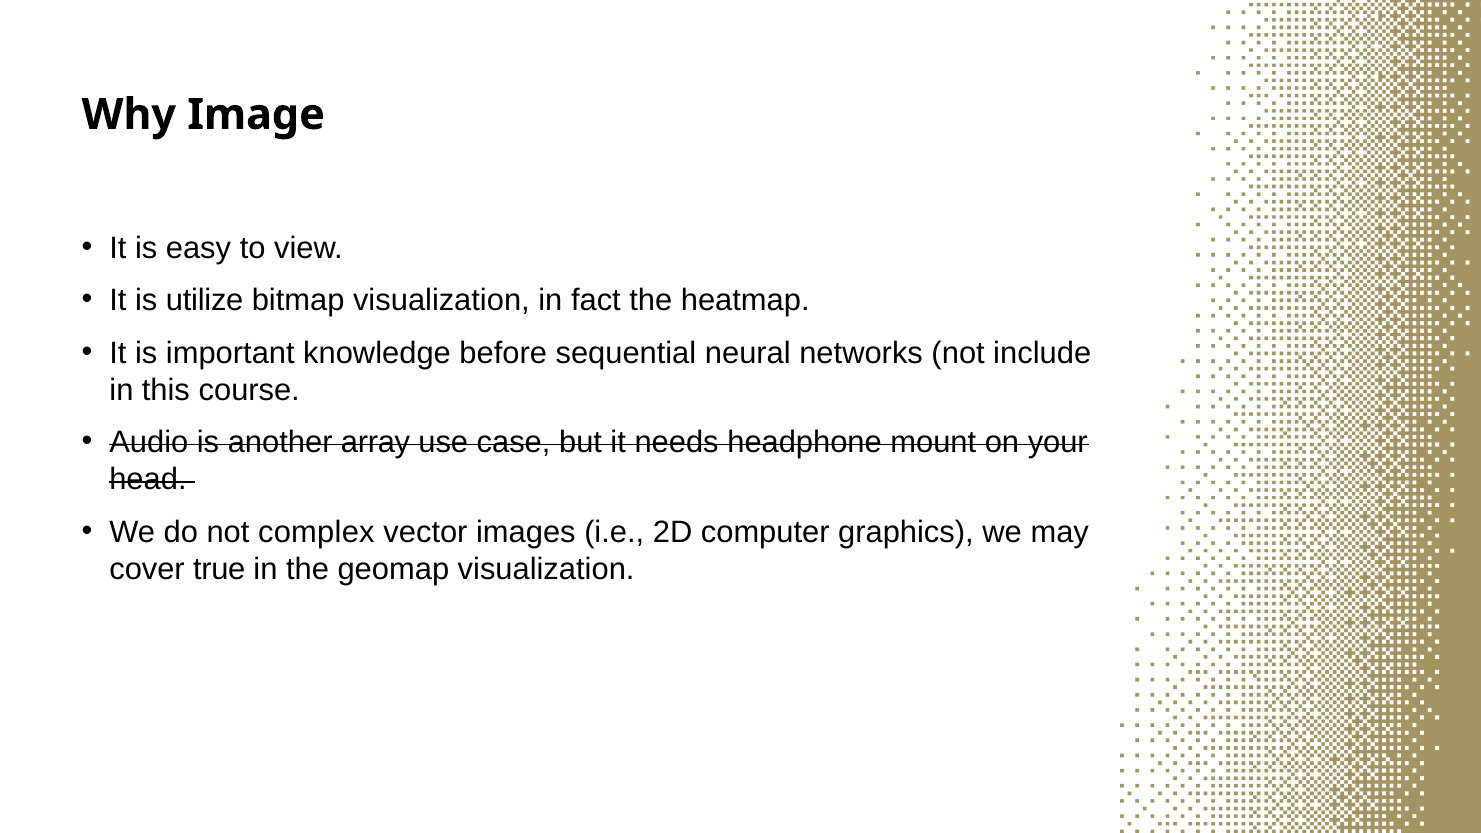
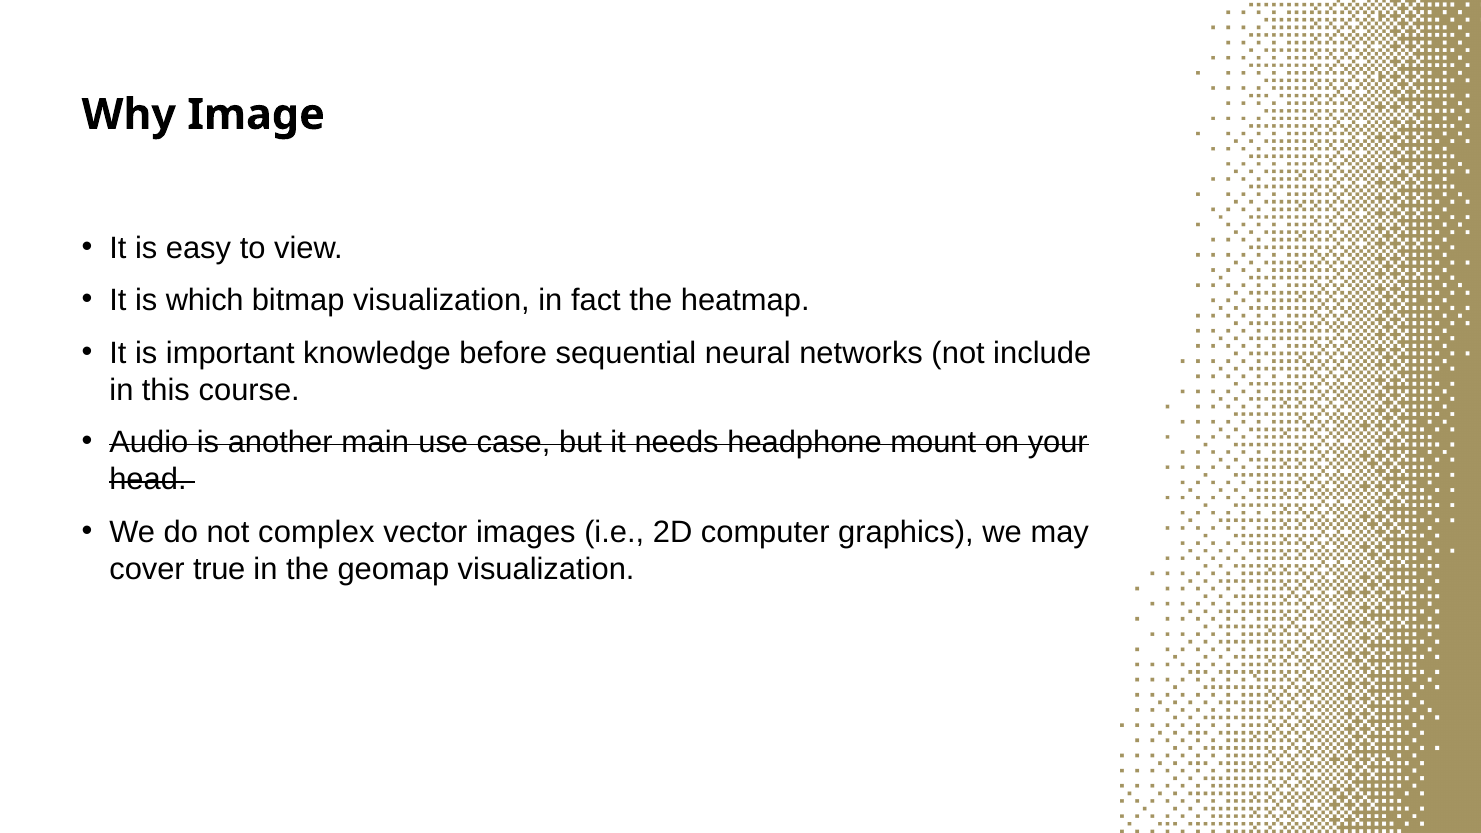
utilize: utilize -> which
array: array -> main
